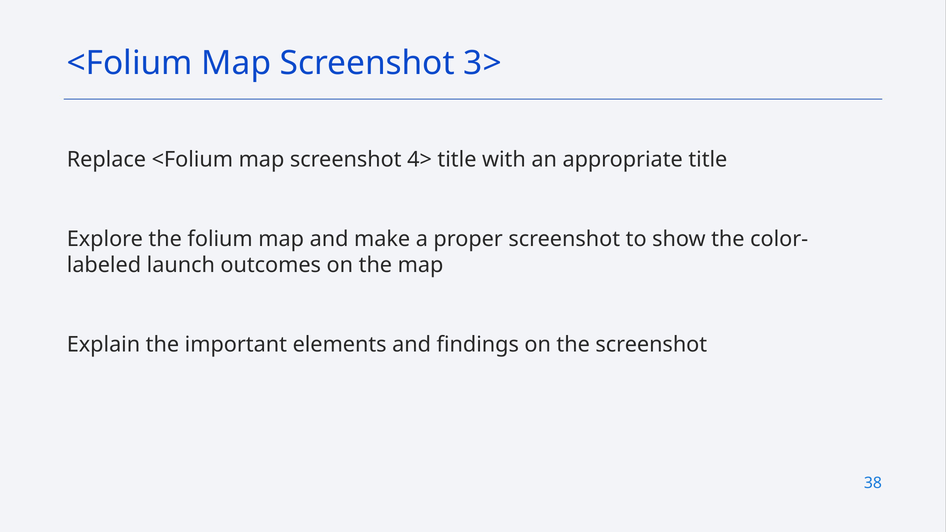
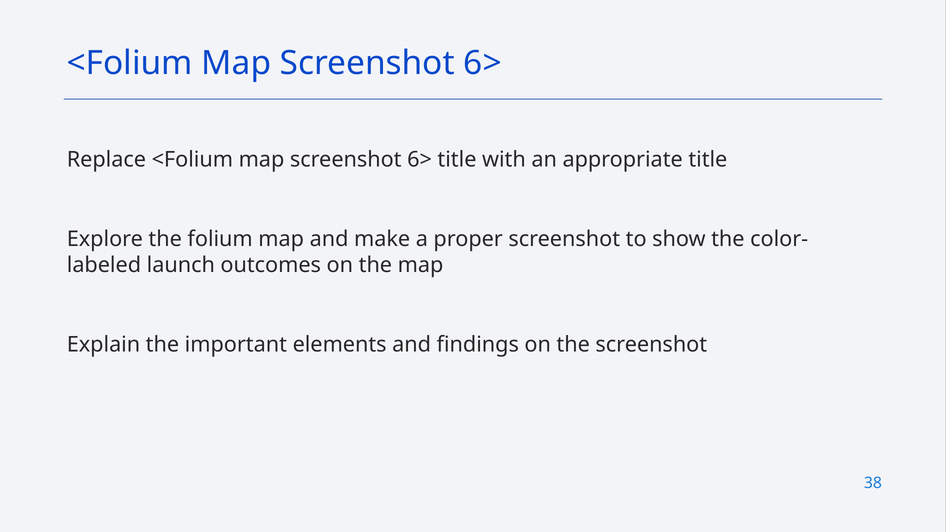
3> at (483, 63): 3> -> 6>
4> at (420, 160): 4> -> 6>
